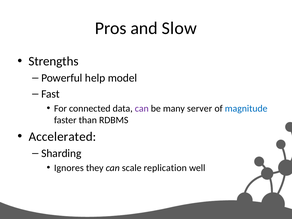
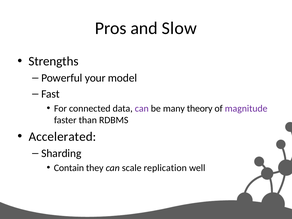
help: help -> your
server: server -> theory
magnitude colour: blue -> purple
Ignores: Ignores -> Contain
